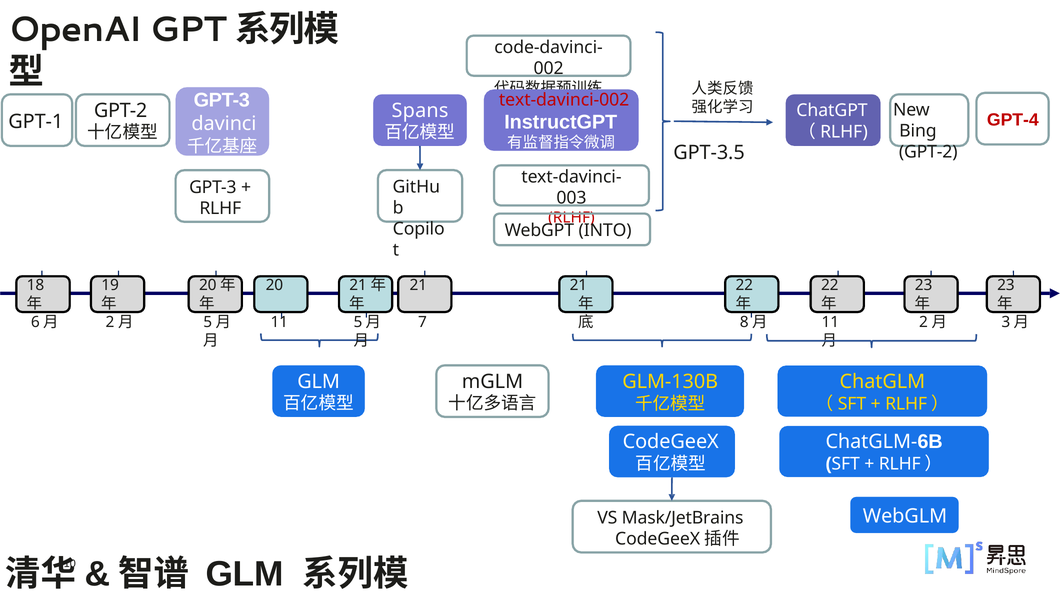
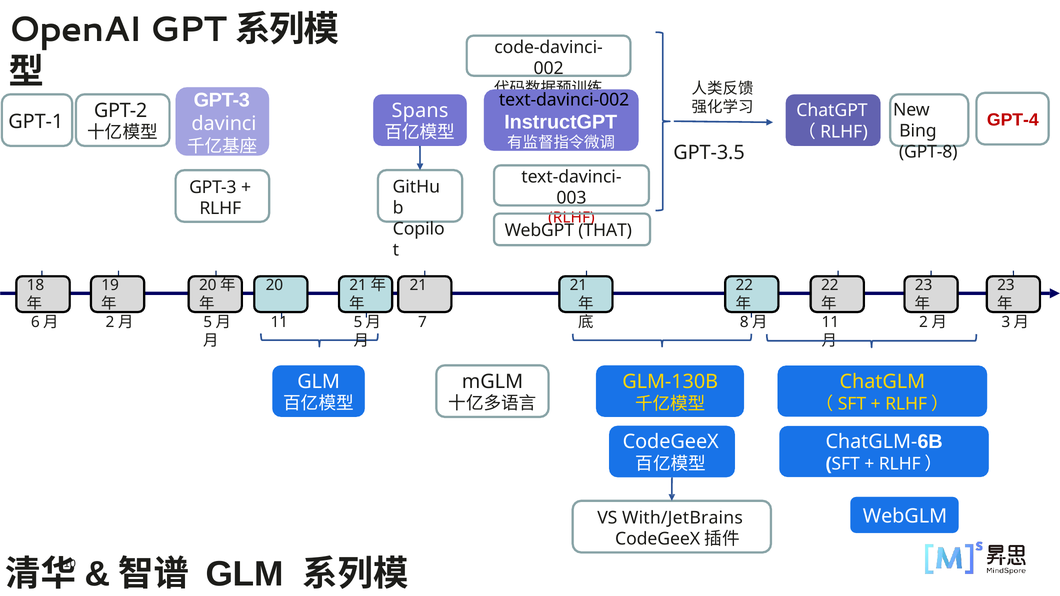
text-davinci-002 colour: red -> black
GPT-2 at (928, 152): GPT-2 -> GPT-8
INTO: INTO -> THAT
Mask/JetBrains: Mask/JetBrains -> With/JetBrains
